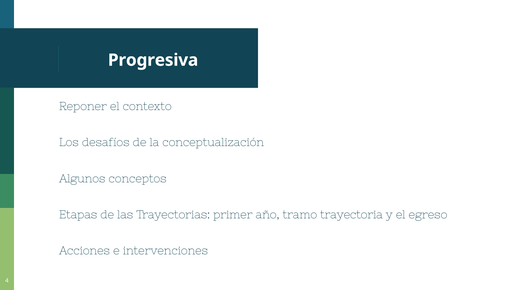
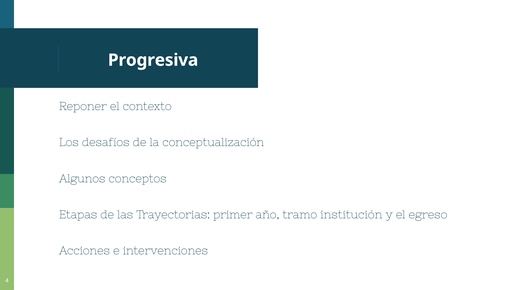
trayectoria: trayectoria -> institución
